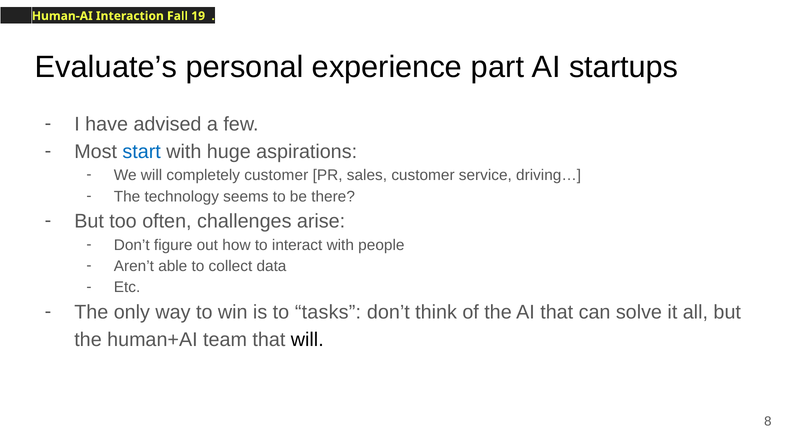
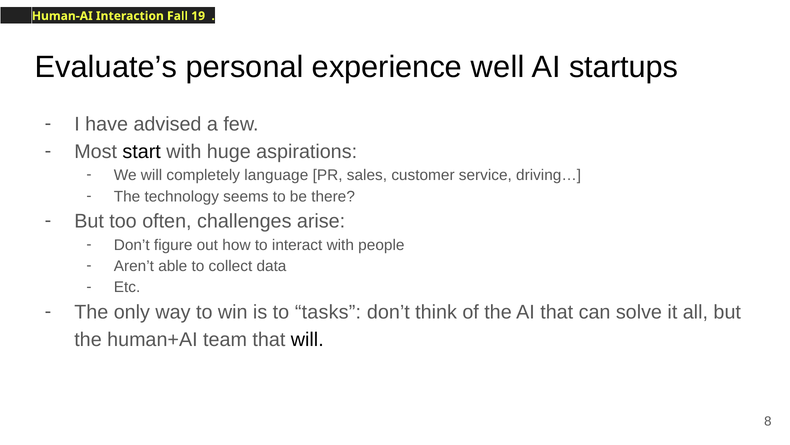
part: part -> well
start colour: blue -> black
completely customer: customer -> language
